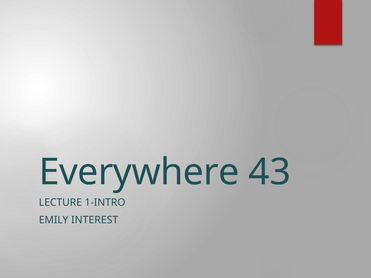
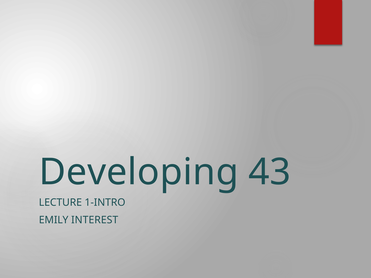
Everywhere: Everywhere -> Developing
